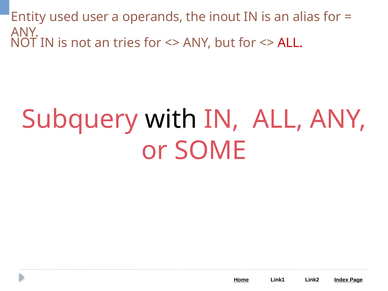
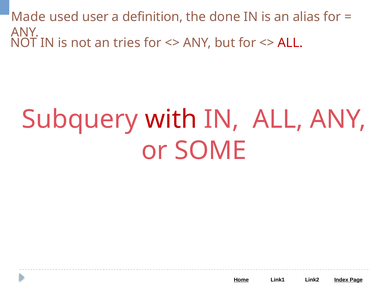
Entity: Entity -> Made
operands: operands -> definition
inout: inout -> done
with colour: black -> red
